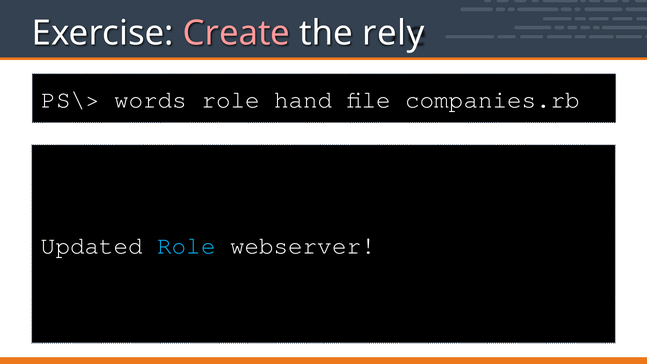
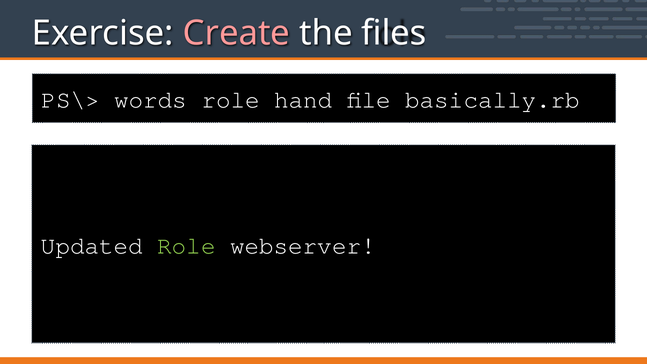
rely: rely -> files
companies.rb: companies.rb -> basically.rb
Role at (186, 246) colour: light blue -> light green
